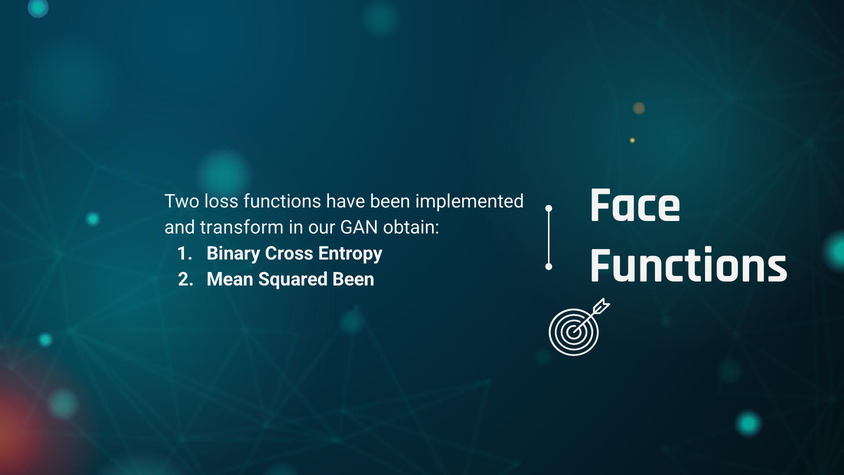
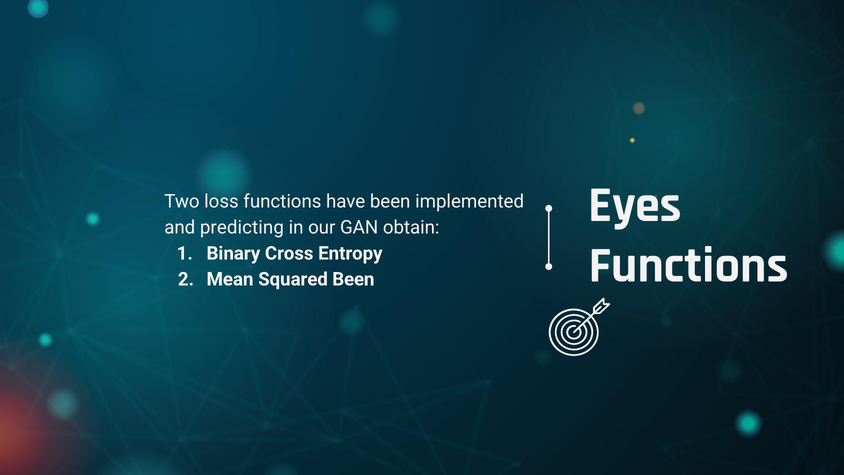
Face: Face -> Eyes
transform: transform -> predicting
